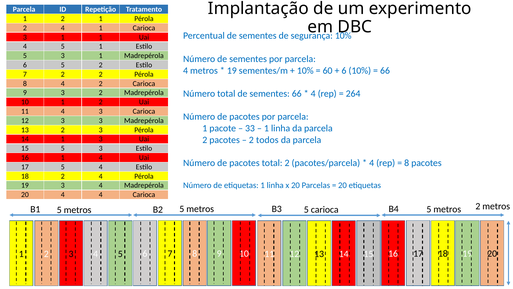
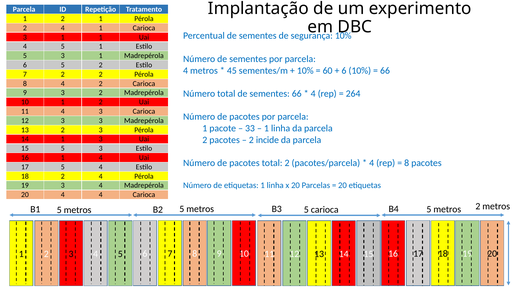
19 at (232, 70): 19 -> 45
todos: todos -> incide
